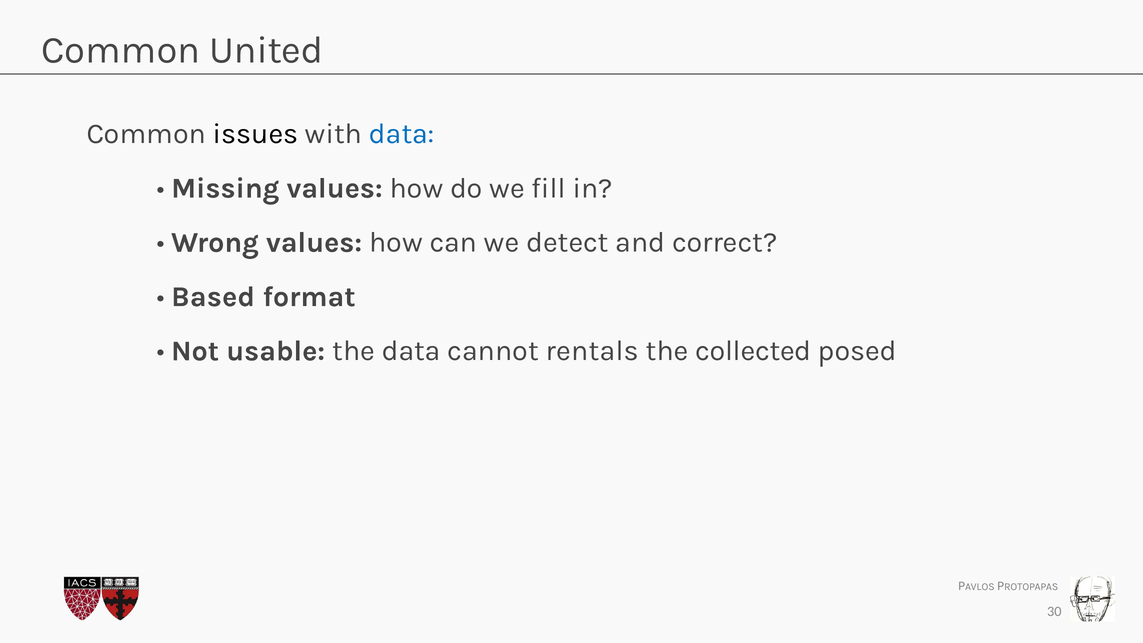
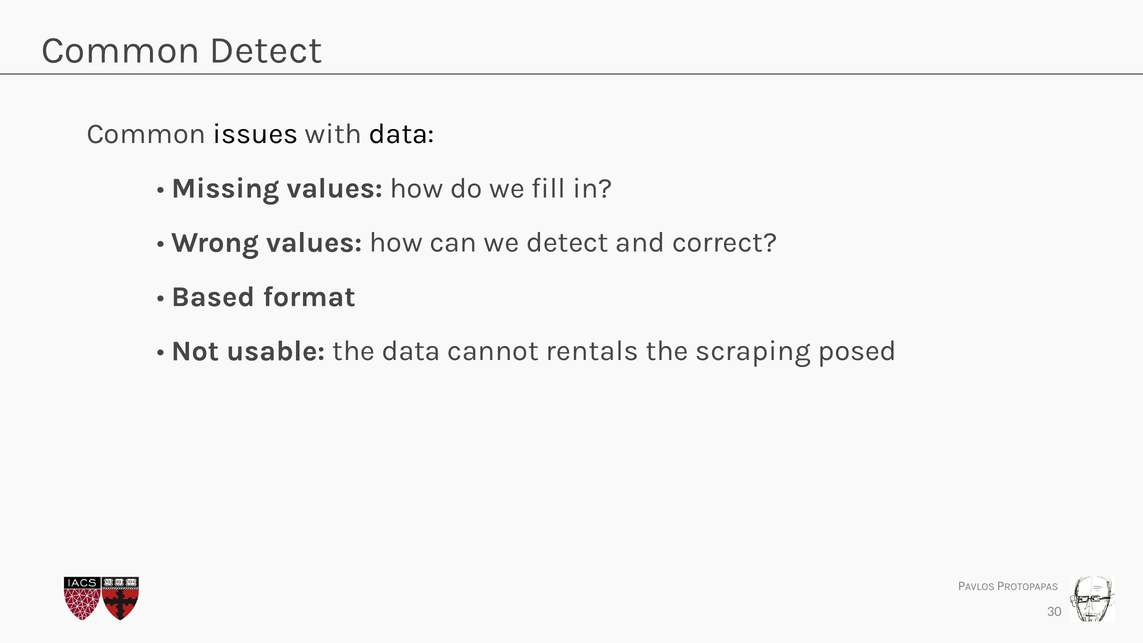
Common United: United -> Detect
data at (402, 134) colour: blue -> black
collected: collected -> scraping
